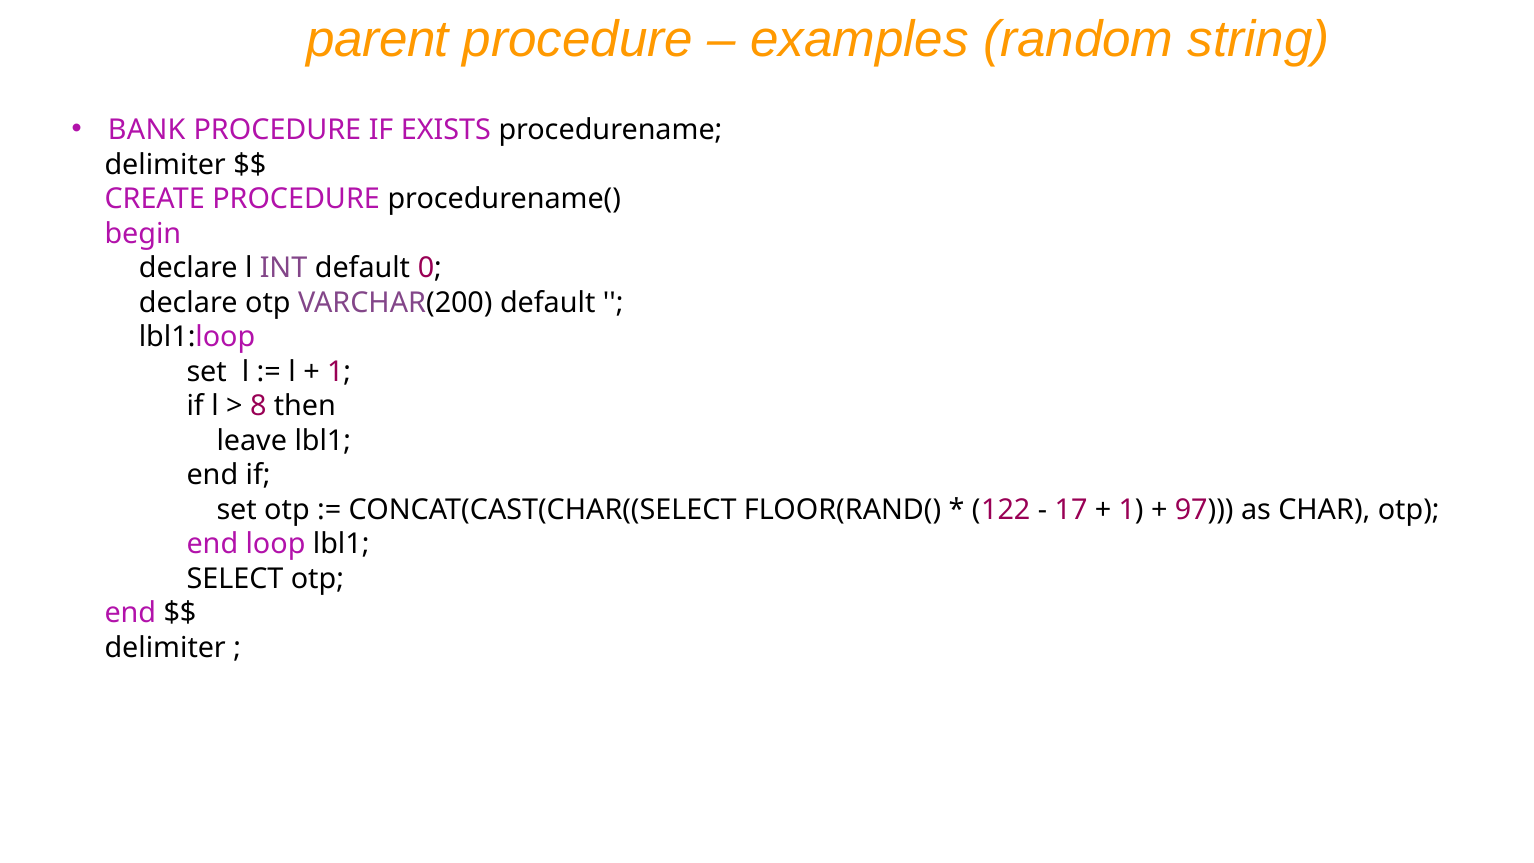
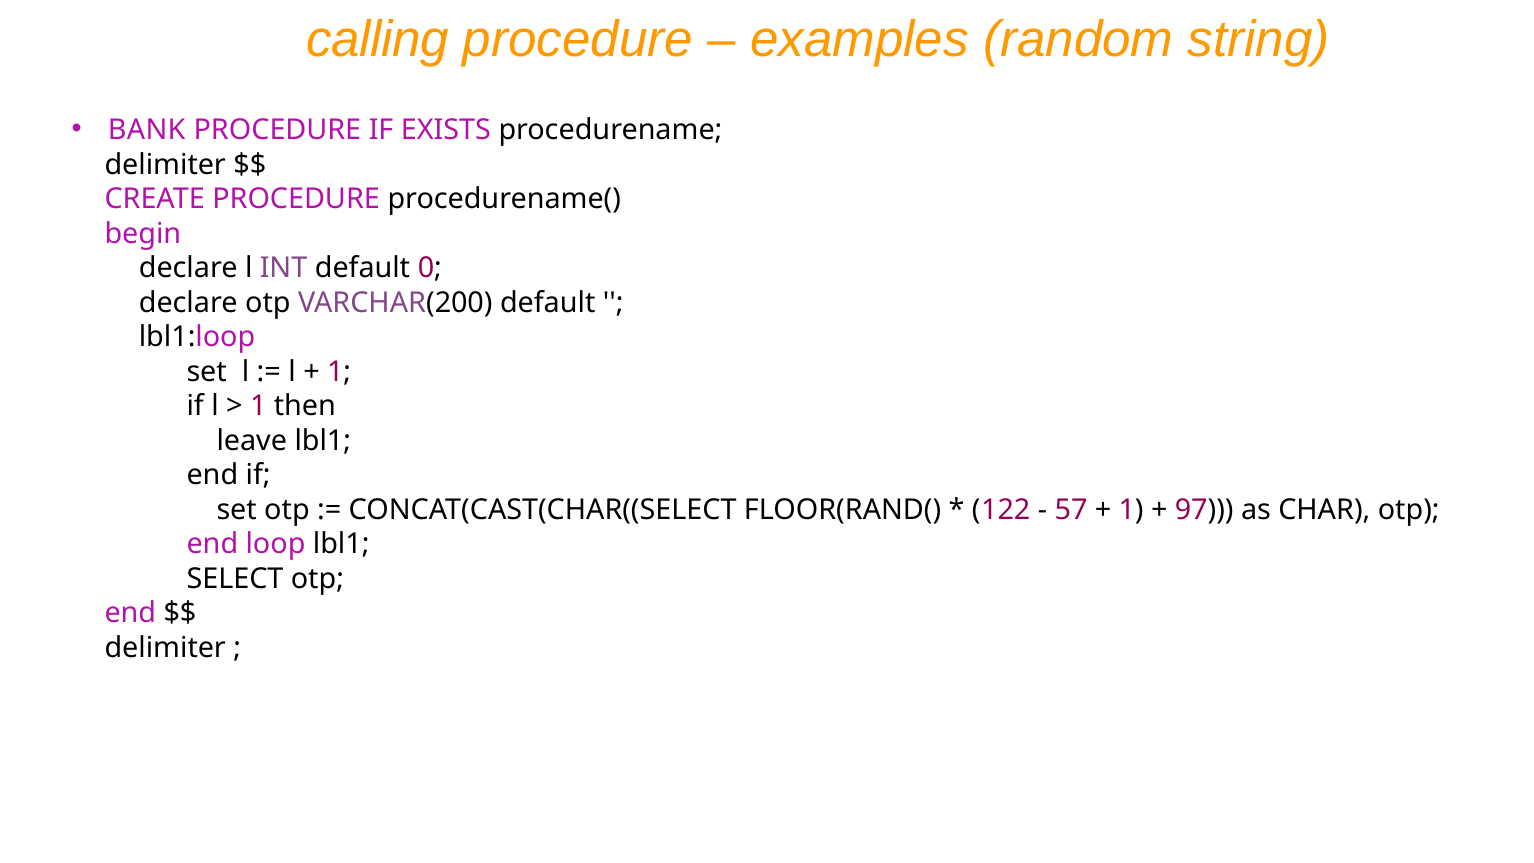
parent: parent -> calling
8 at (258, 406): 8 -> 1
17: 17 -> 57
